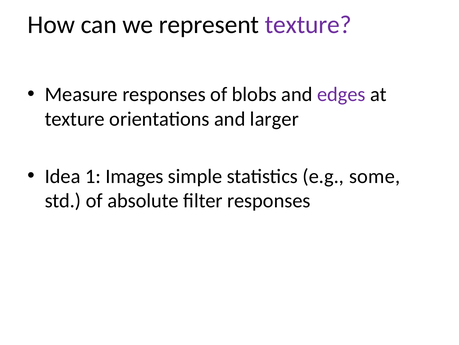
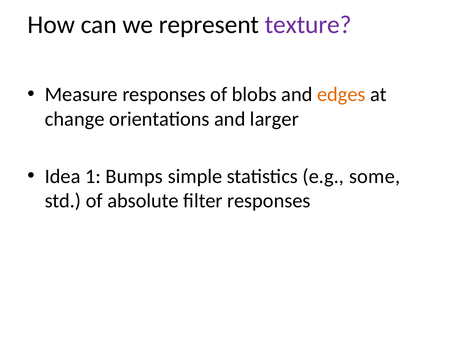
edges colour: purple -> orange
texture at (75, 119): texture -> change
Images: Images -> Bumps
